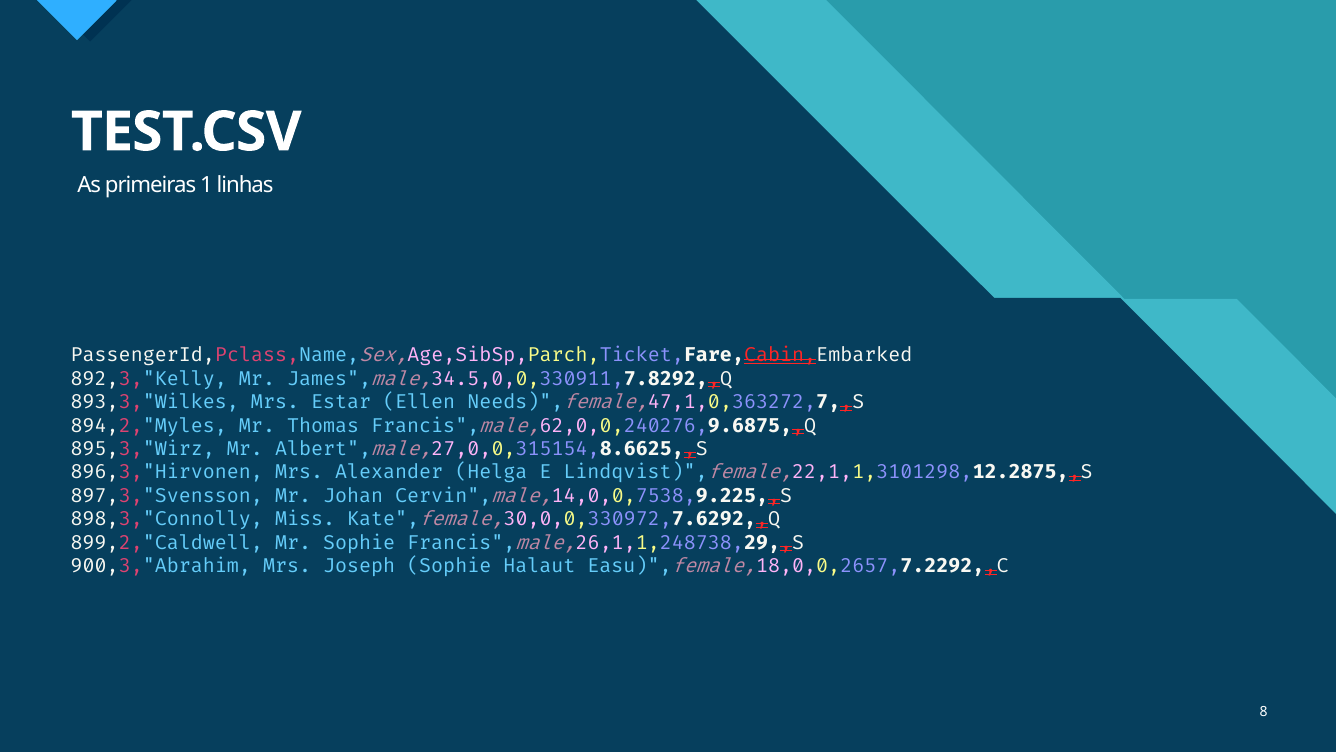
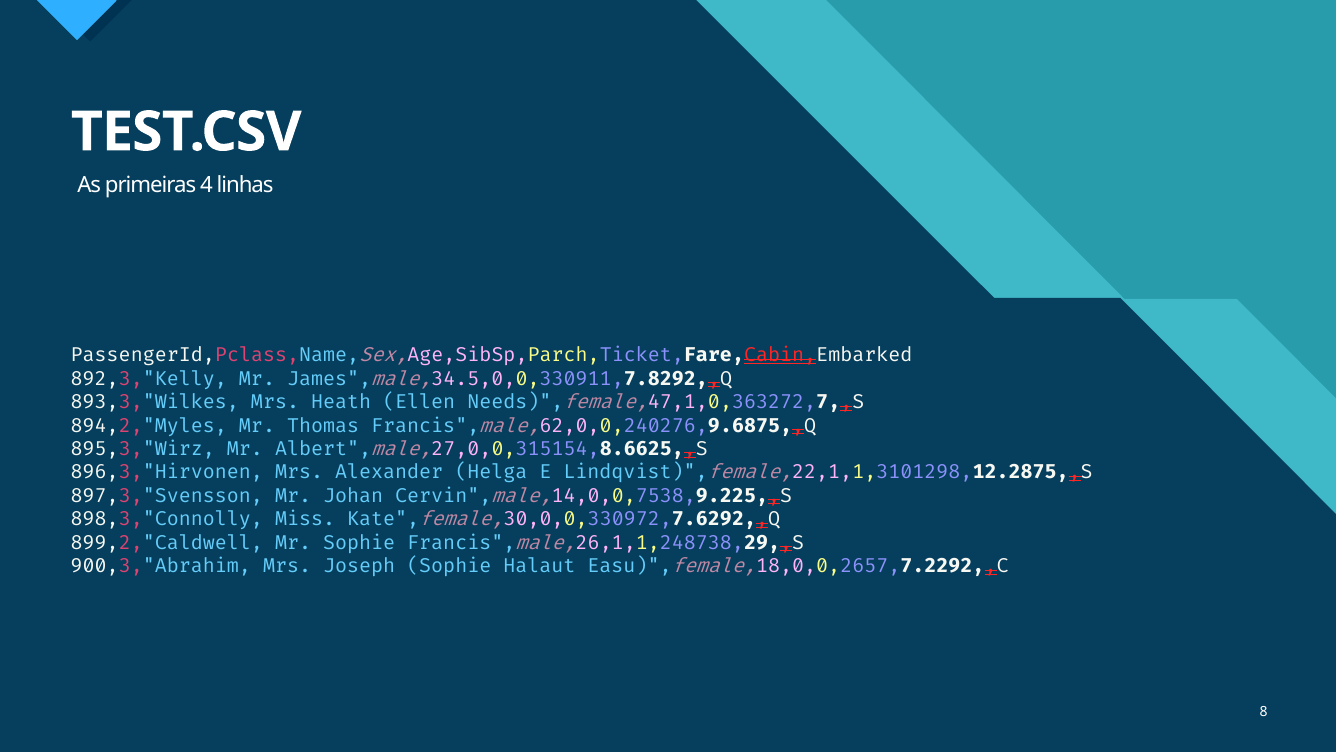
1: 1 -> 4
Estar: Estar -> Heath
